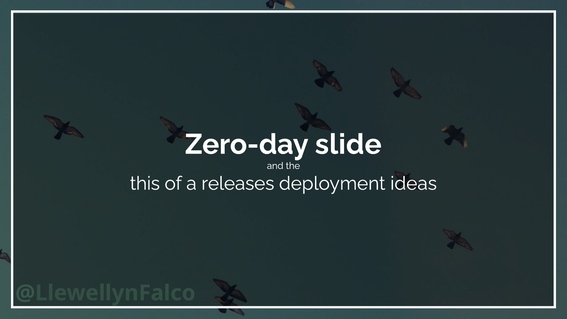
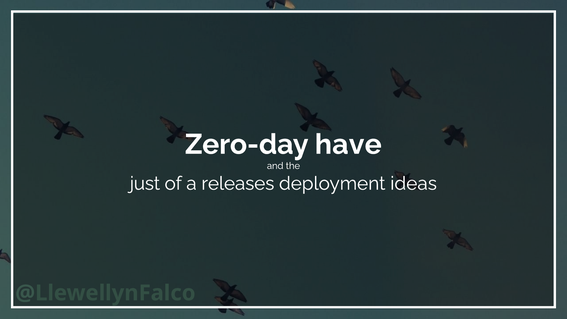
slide: slide -> have
this: this -> just
